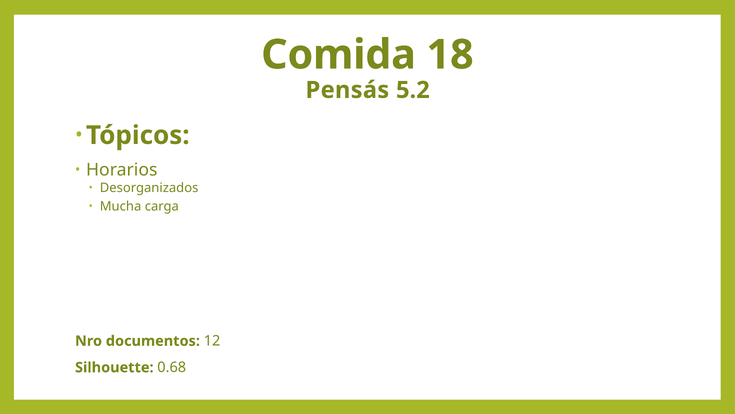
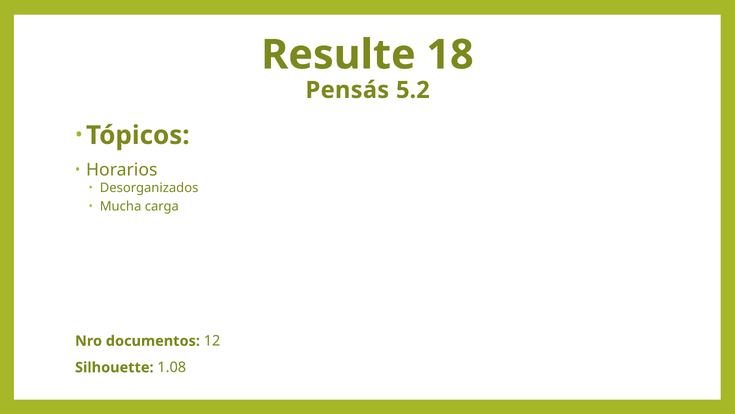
Comida: Comida -> Resulte
0.68: 0.68 -> 1.08
